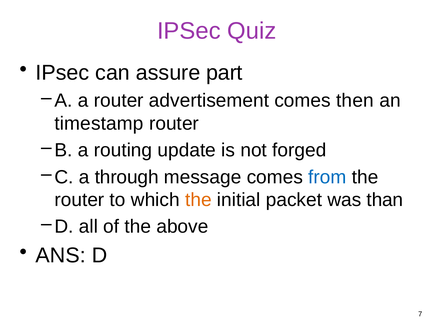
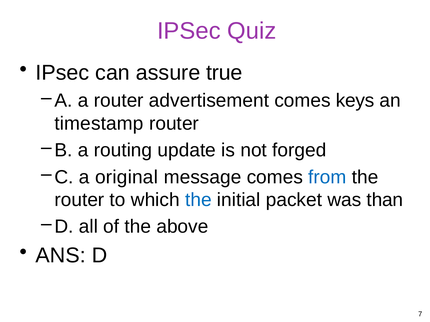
part: part -> true
then: then -> keys
through: through -> original
the at (198, 200) colour: orange -> blue
